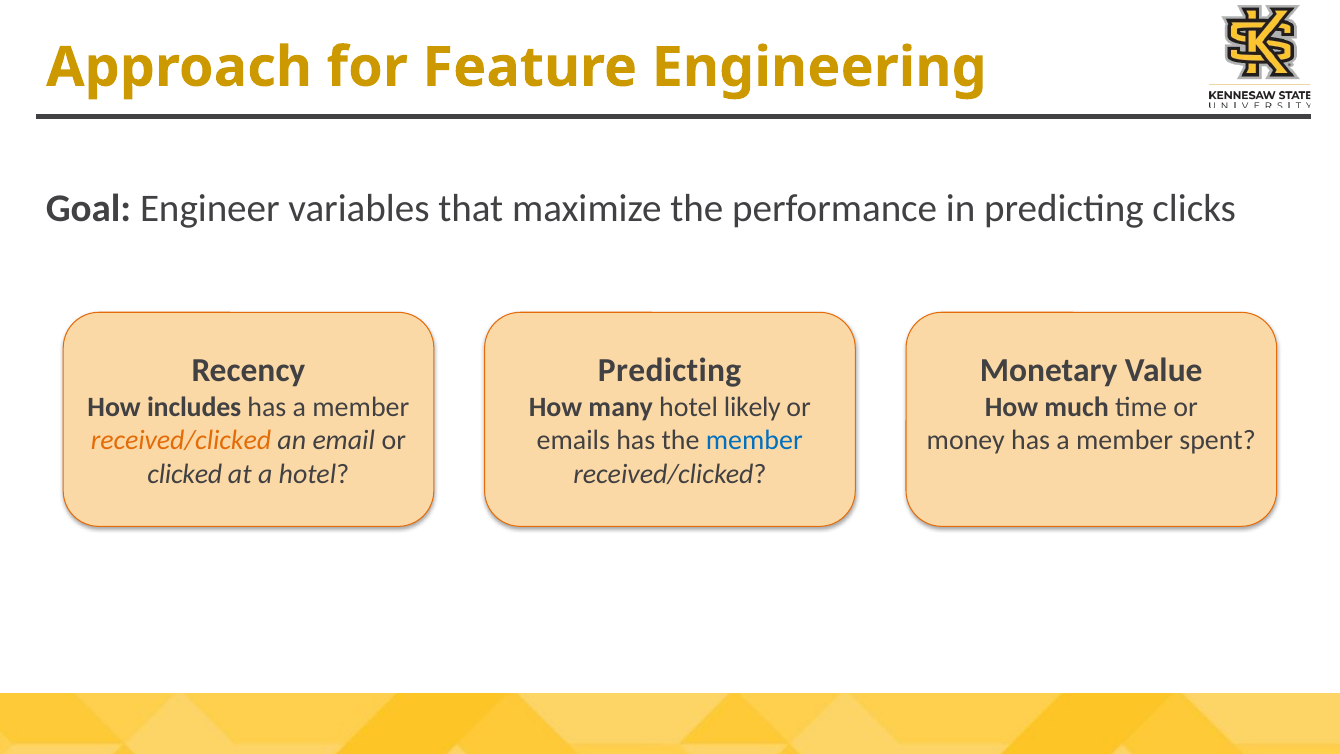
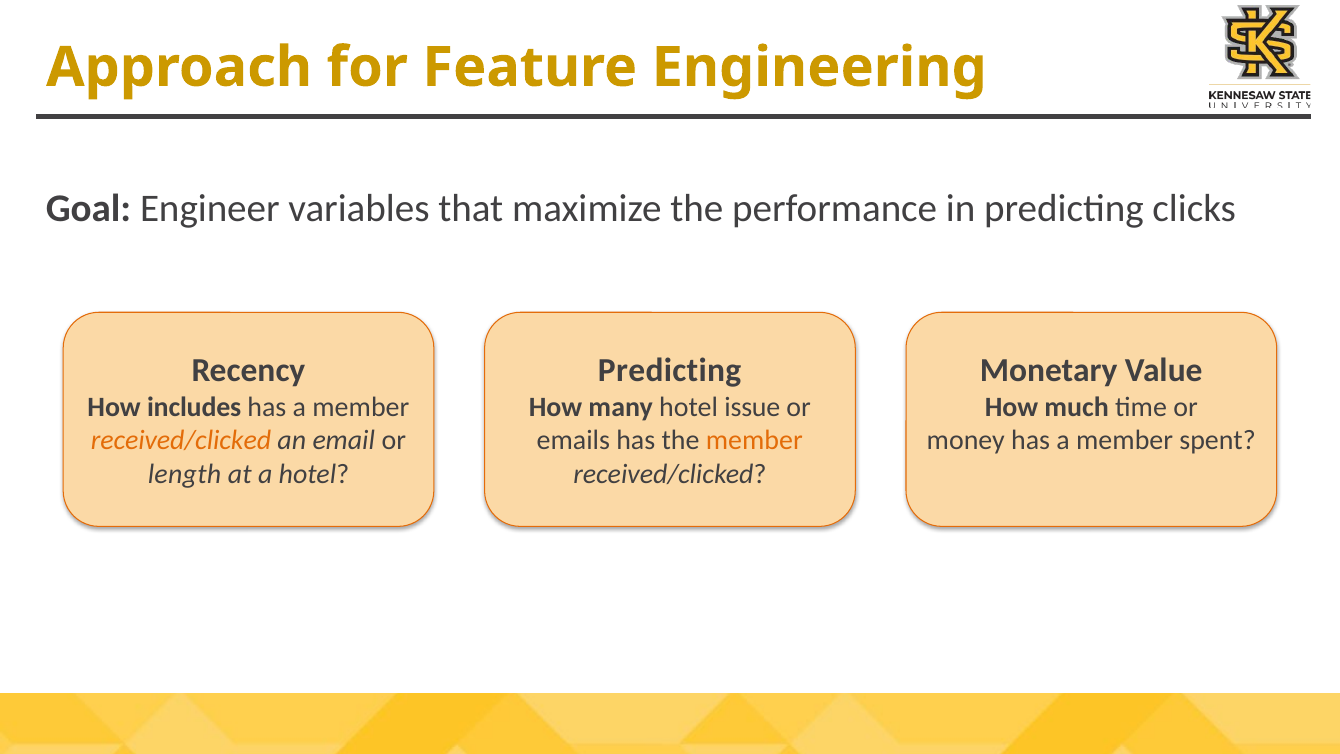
likely: likely -> issue
member at (754, 440) colour: blue -> orange
clicked: clicked -> length
